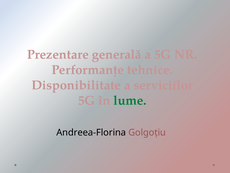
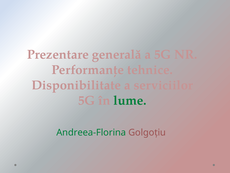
Andreea-Florina colour: black -> green
